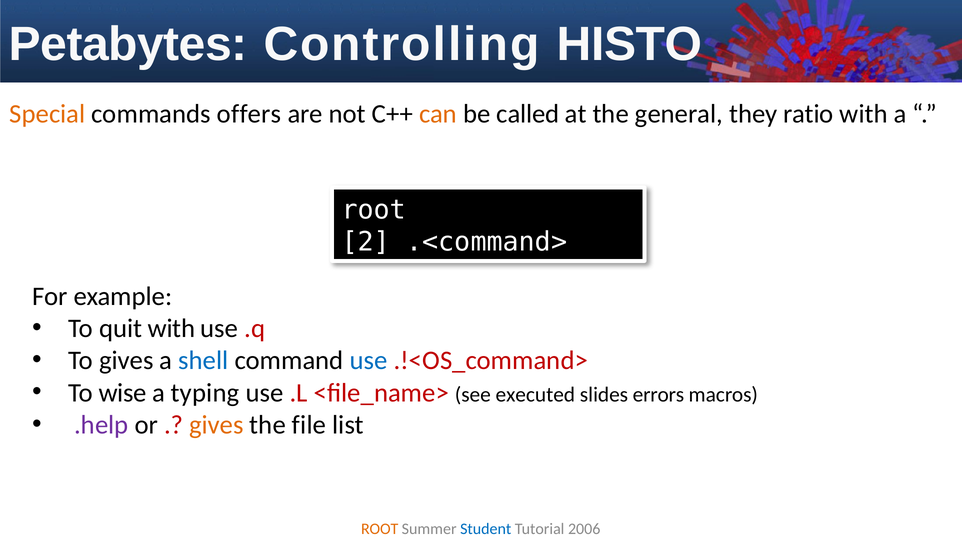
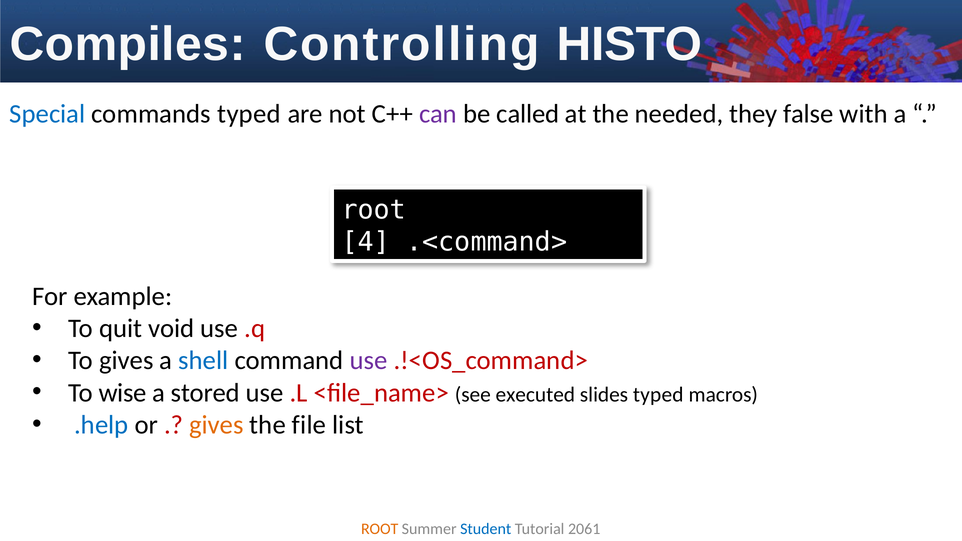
Petabytes: Petabytes -> Compiles
Special colour: orange -> blue
commands offers: offers -> typed
can colour: orange -> purple
general: general -> needed
ratio: ratio -> false
2: 2 -> 4
quit with: with -> void
use at (368, 361) colour: blue -> purple
typing: typing -> stored
slides errors: errors -> typed
.help colour: purple -> blue
2006: 2006 -> 2061
